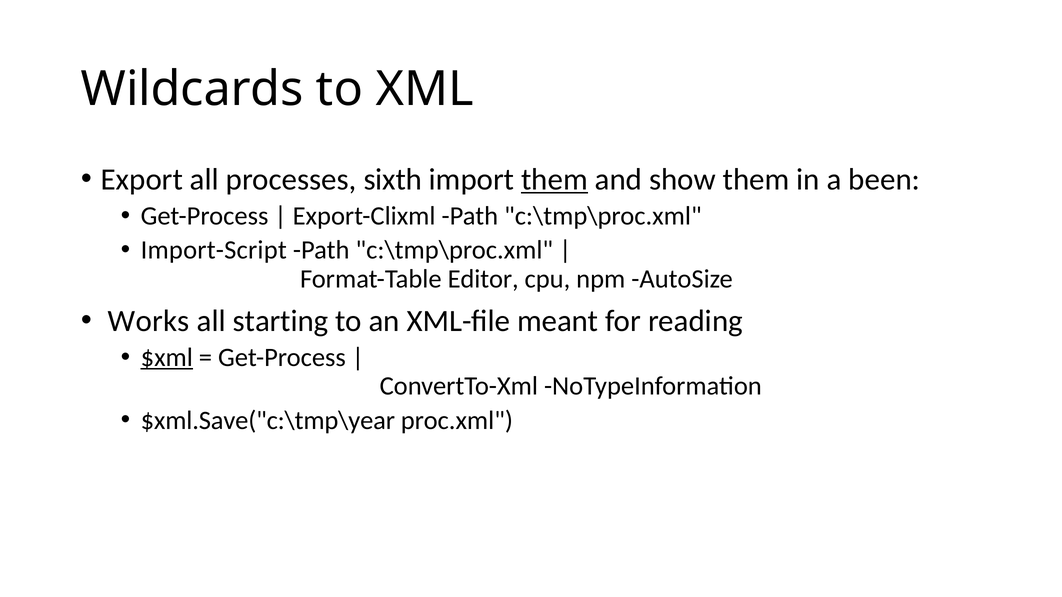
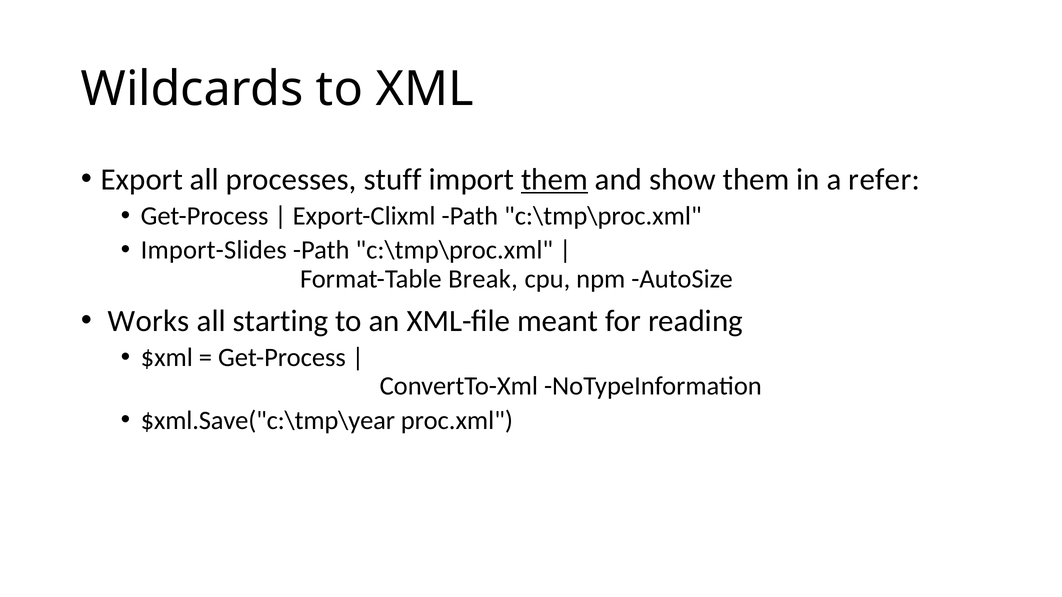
sixth: sixth -> stuff
been: been -> refer
Import-Script: Import-Script -> Import-Slides
Editor: Editor -> Break
$xml underline: present -> none
